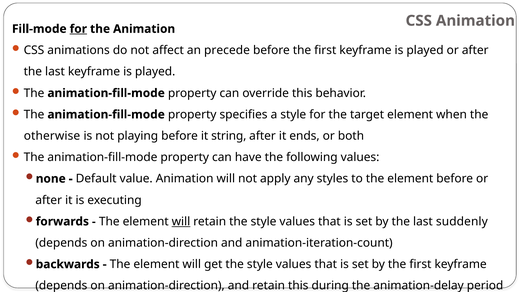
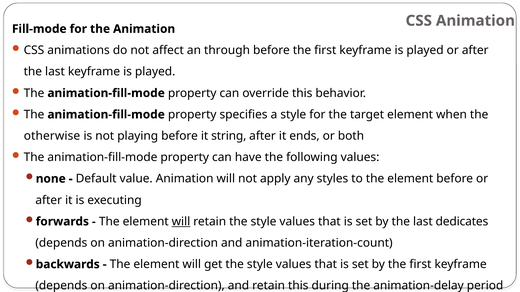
for at (78, 29) underline: present -> none
precede: precede -> through
suddenly: suddenly -> dedicates
